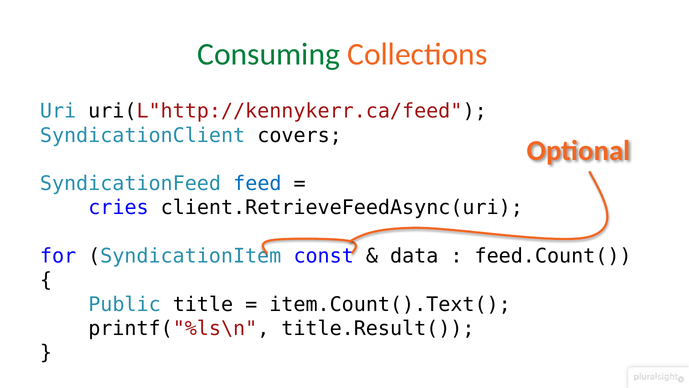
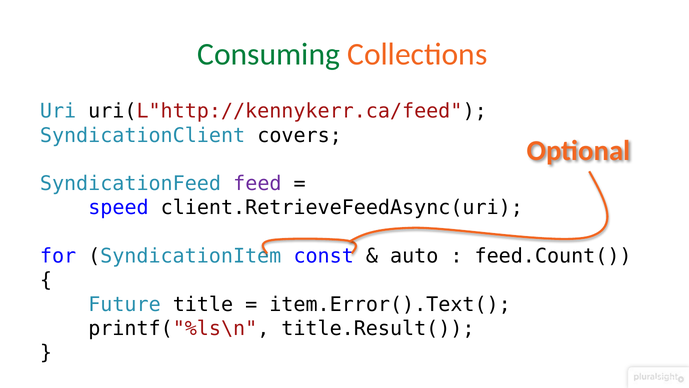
feed colour: blue -> purple
cries: cries -> speed
data: data -> auto
Public: Public -> Future
item.Count().Text(: item.Count().Text( -> item.Error().Text(
